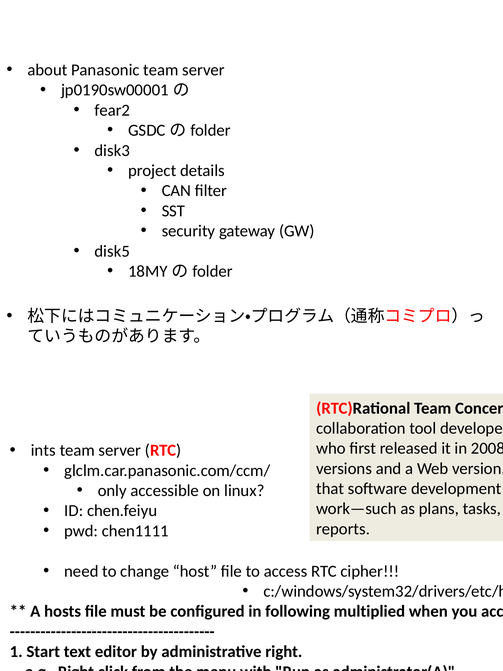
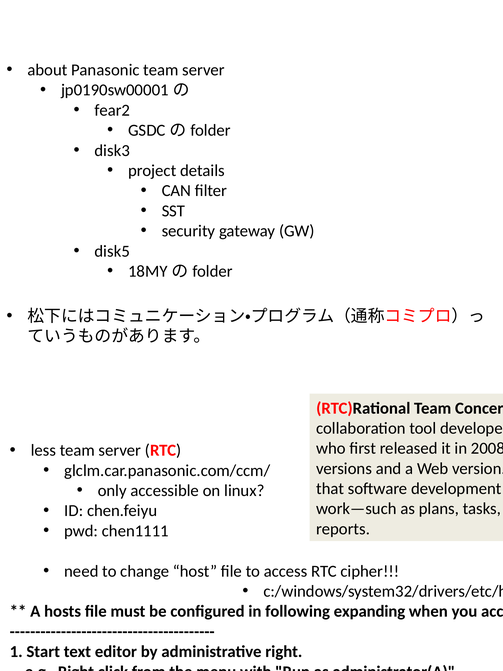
ints: ints -> less
multiplied: multiplied -> expanding
